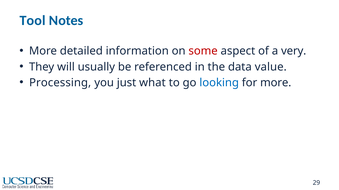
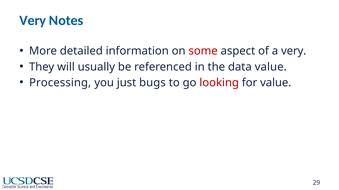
Tool at (33, 21): Tool -> Very
what: what -> bugs
looking colour: blue -> red
for more: more -> value
